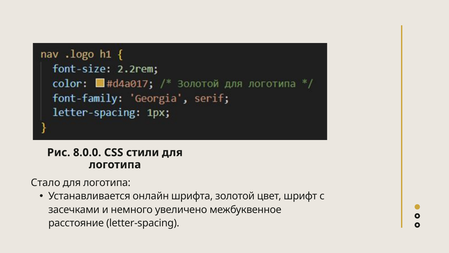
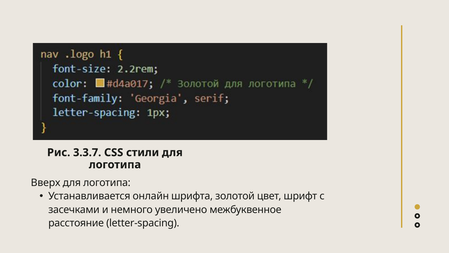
8.0.0: 8.0.0 -> 3.3.7
Стало: Стало -> Вверх
